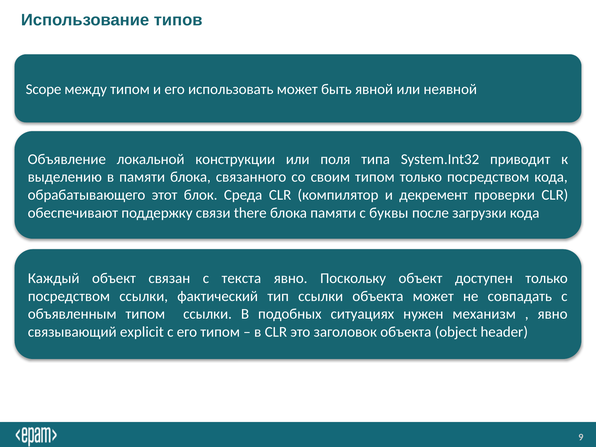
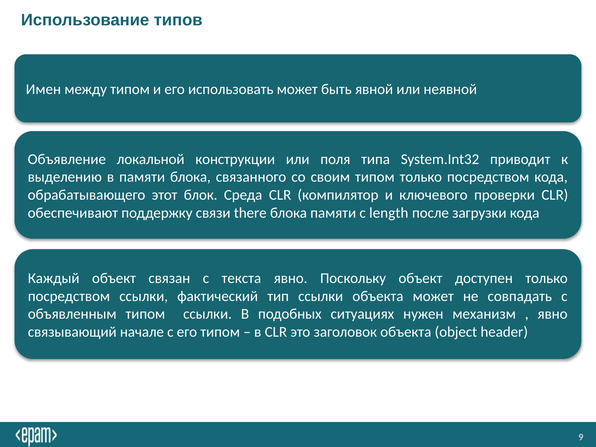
Scope: Scope -> Имен
декремент: декремент -> ключевого
буквы: буквы -> length
explicit: explicit -> начале
